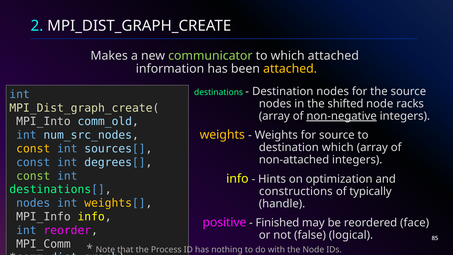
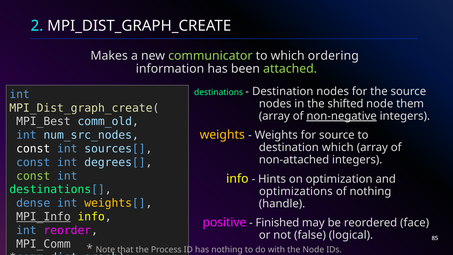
which attached: attached -> ordering
attached at (290, 69) colour: yellow -> light green
racks: racks -> them
MPI_Into: MPI_Into -> MPI_Best
const at (33, 149) colour: yellow -> white
constructions: constructions -> optimizations
of typically: typically -> nothing
nodes at (33, 203): nodes -> dense
MPI_Info underline: none -> present
